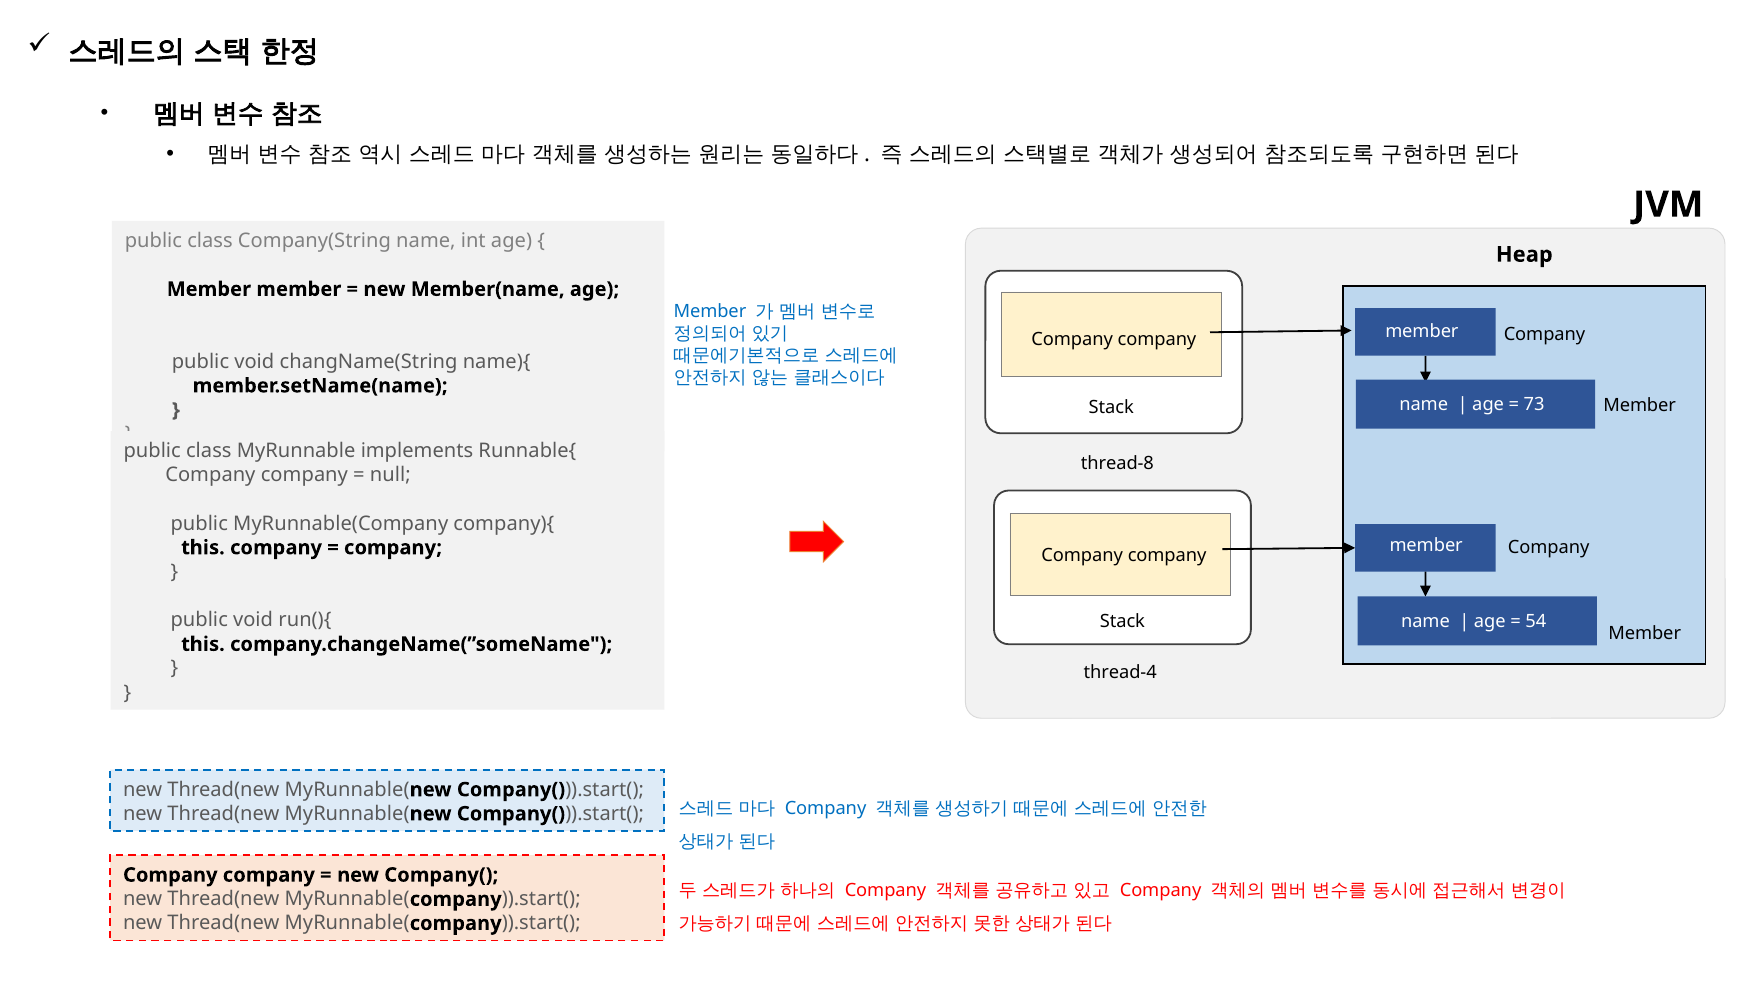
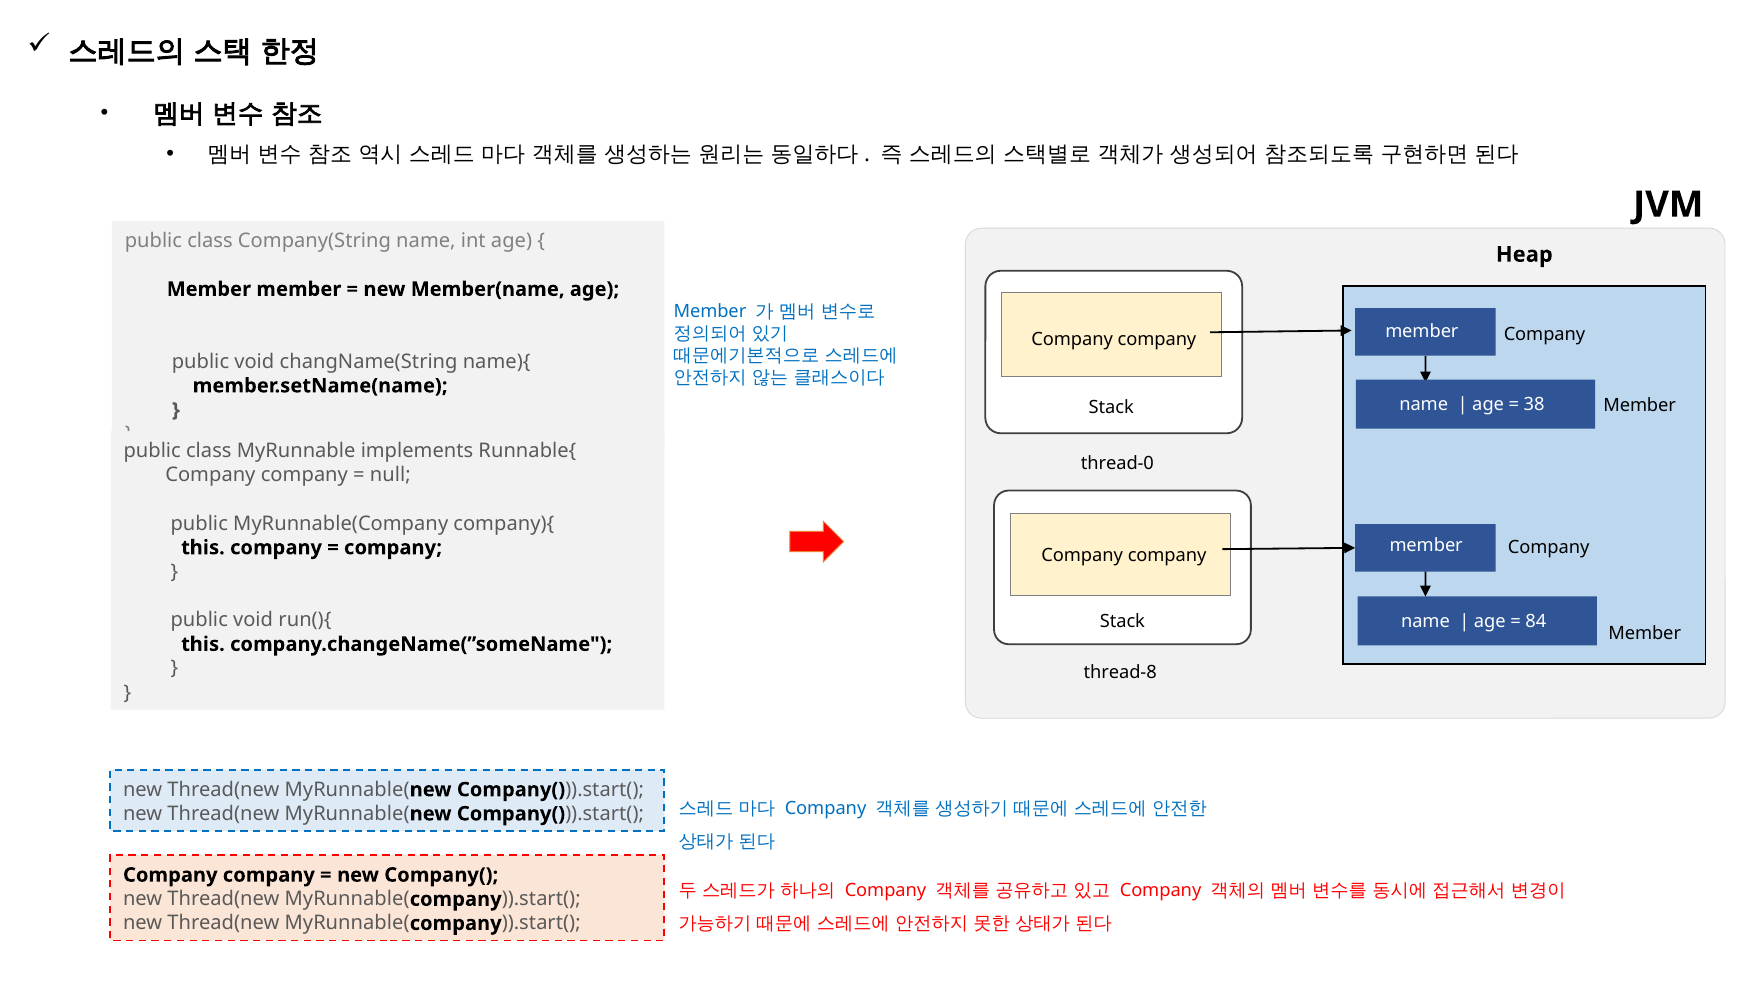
73: 73 -> 38
thread-8: thread-8 -> thread-0
54: 54 -> 84
thread-4: thread-4 -> thread-8
